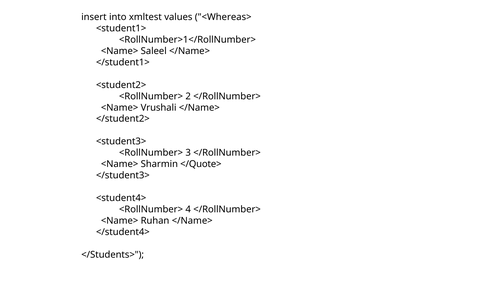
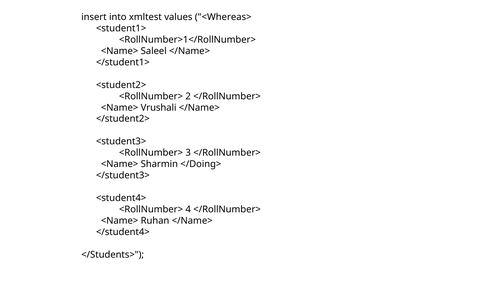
</Quote>: </Quote> -> </Doing>
